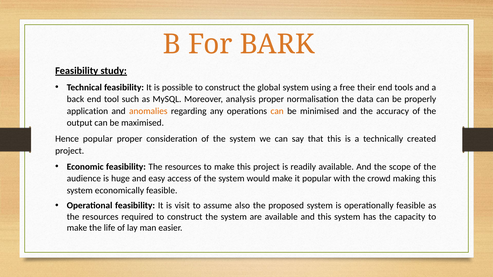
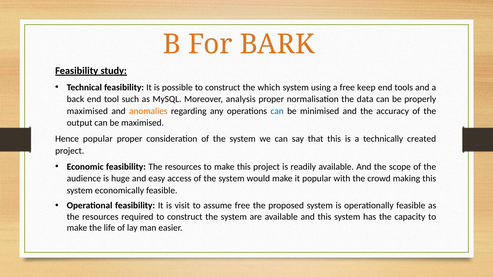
global: global -> which
their: their -> keep
application at (87, 111): application -> maximised
can at (277, 111) colour: orange -> blue
assume also: also -> free
